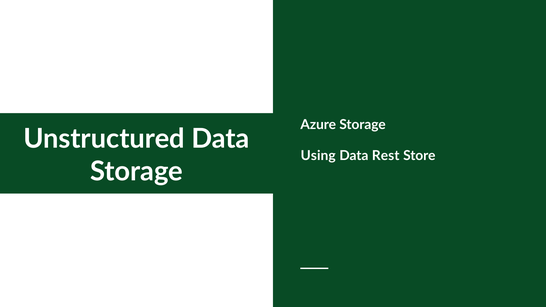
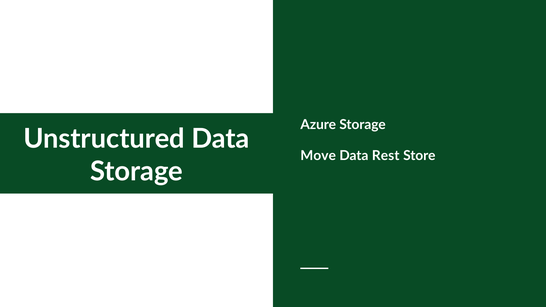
Using: Using -> Move
